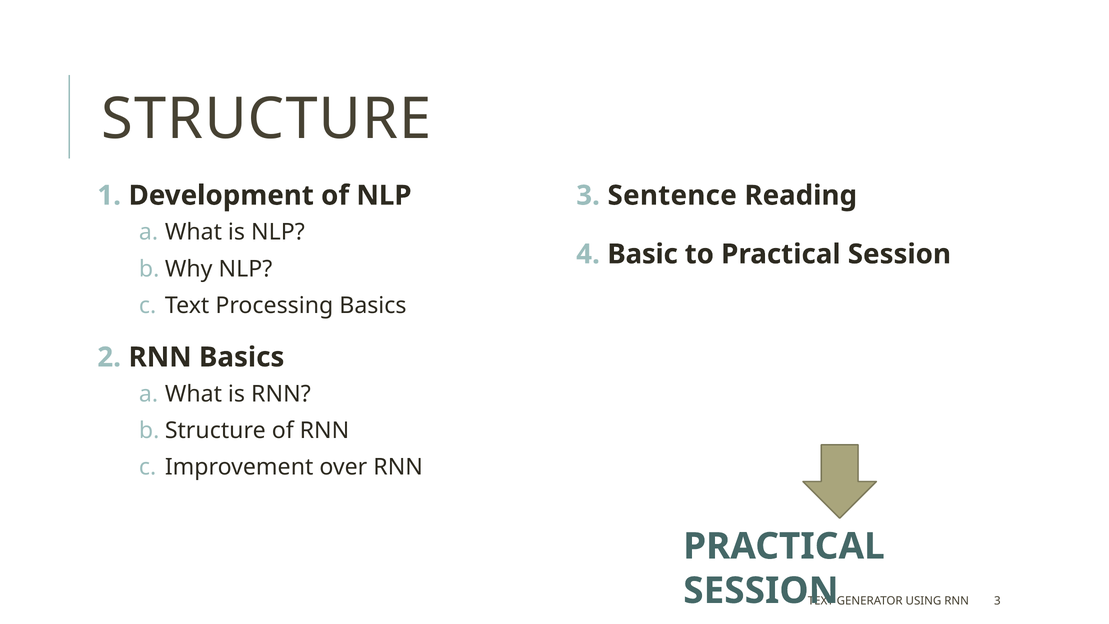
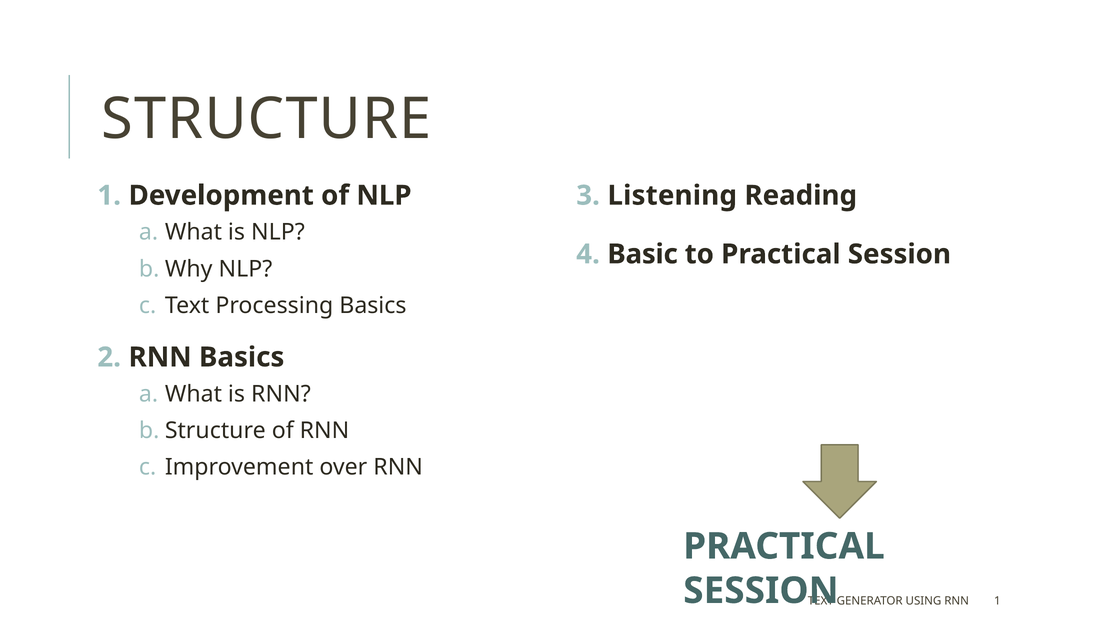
Sentence: Sentence -> Listening
USING RNN 3: 3 -> 1
